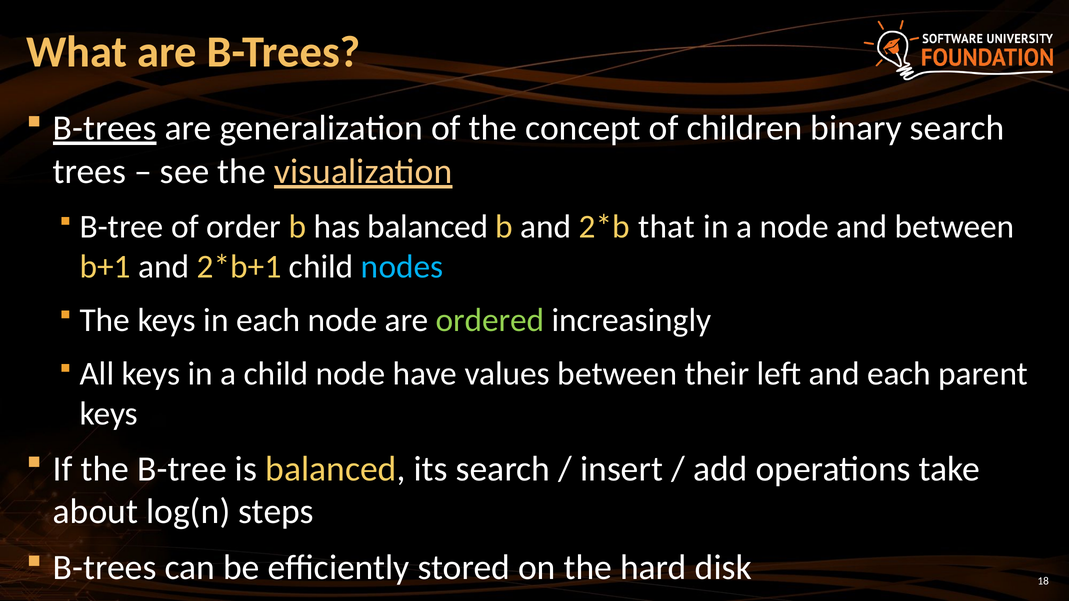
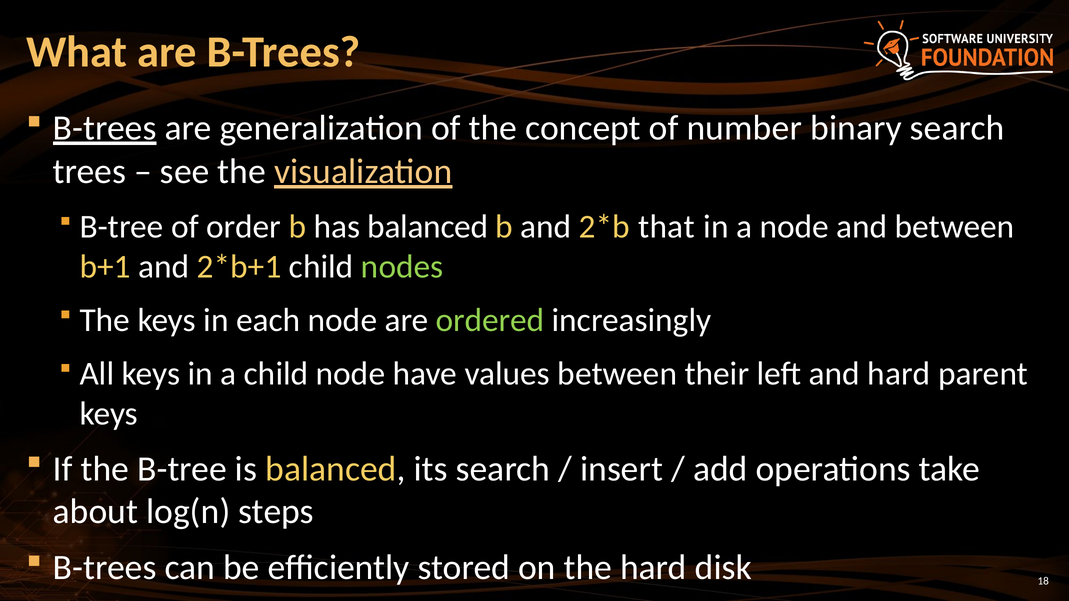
children: children -> number
nodes colour: light blue -> light green
and each: each -> hard
